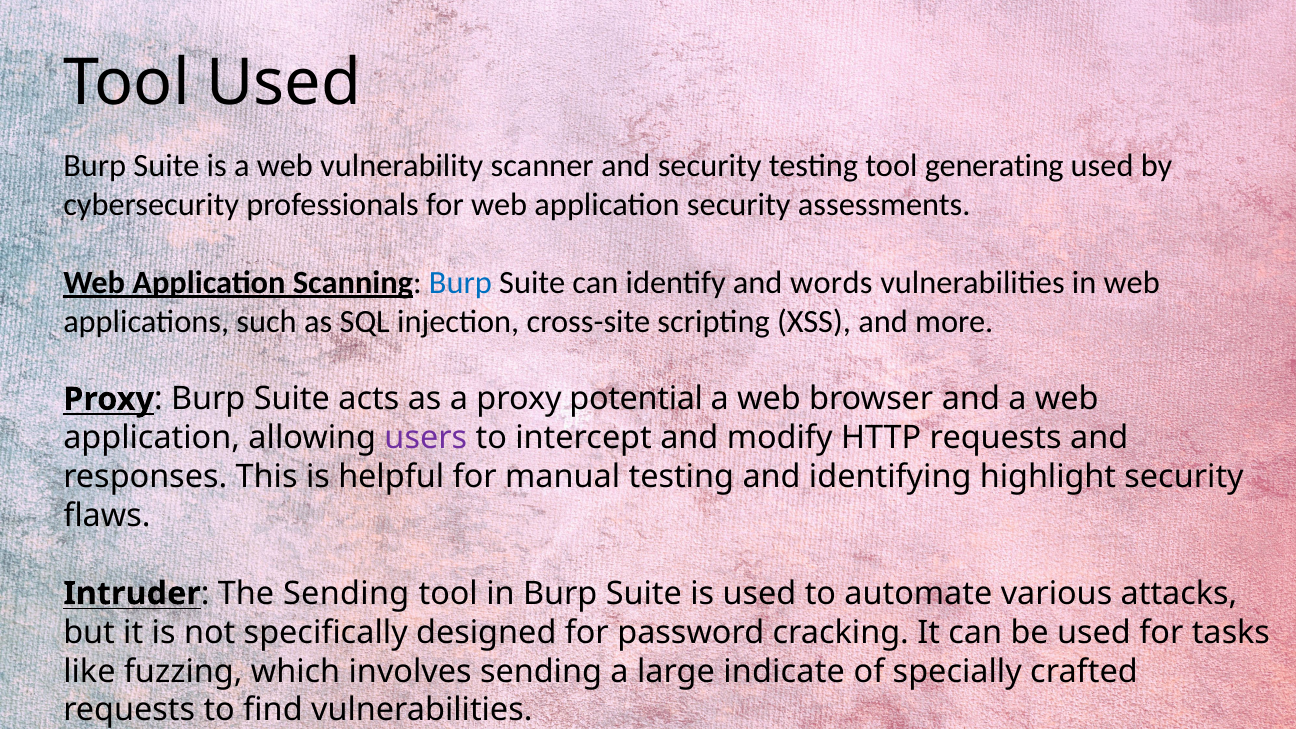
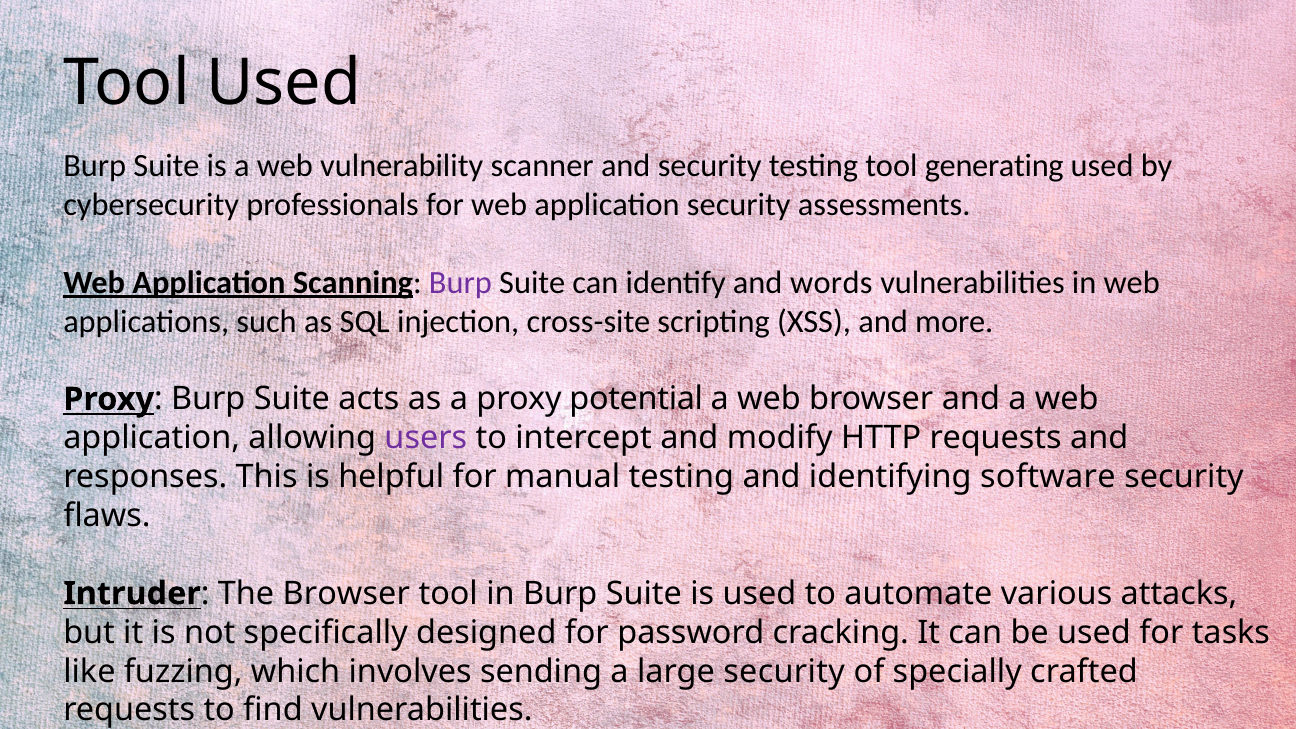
Burp at (460, 283) colour: blue -> purple
highlight: highlight -> software
The Sending: Sending -> Browser
large indicate: indicate -> security
